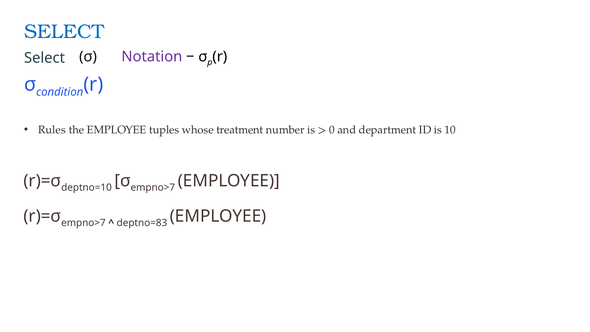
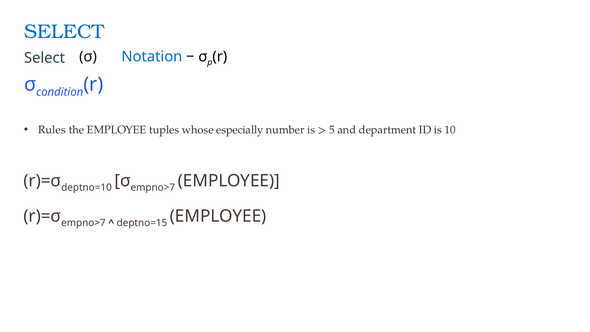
Notation colour: purple -> blue
treatment: treatment -> especially
0: 0 -> 5
deptno=83: deptno=83 -> deptno=15
